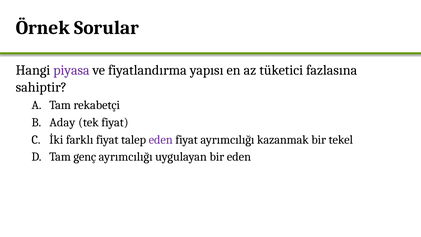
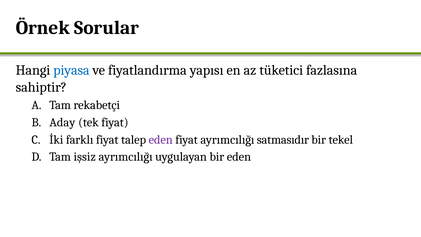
piyasa colour: purple -> blue
kazanmak: kazanmak -> satmasıdır
genç: genç -> işsiz
